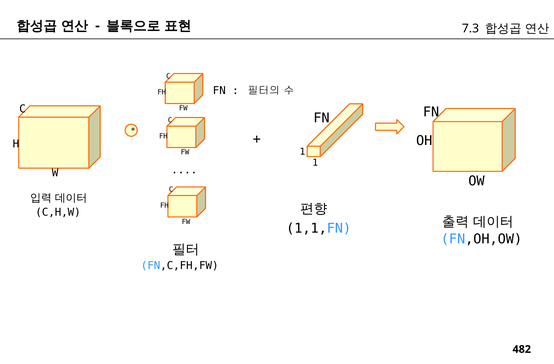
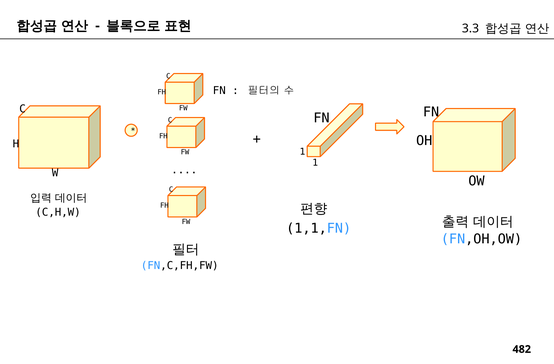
7.3: 7.3 -> 3.3
